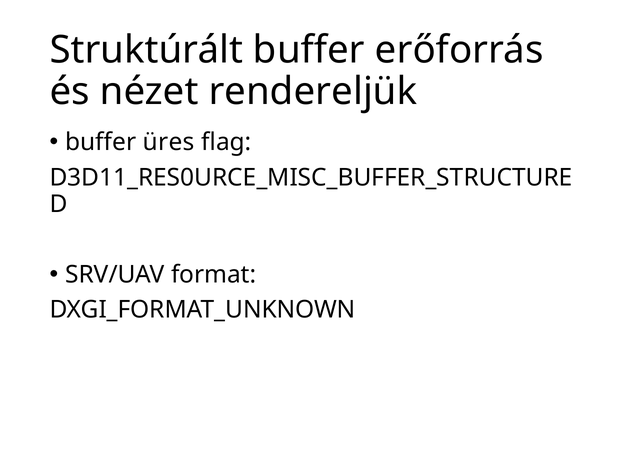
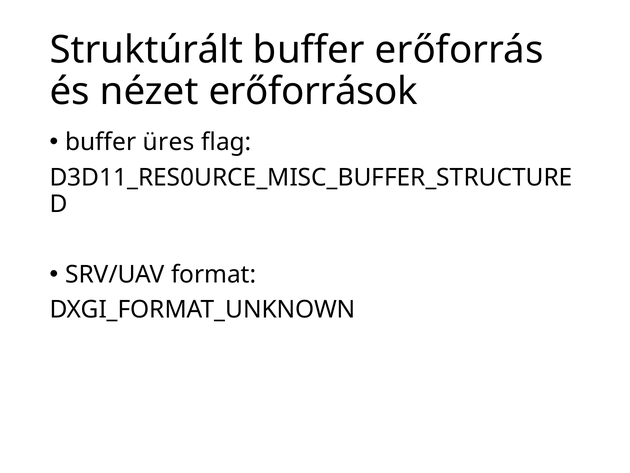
rendereljük: rendereljük -> erőforrások
